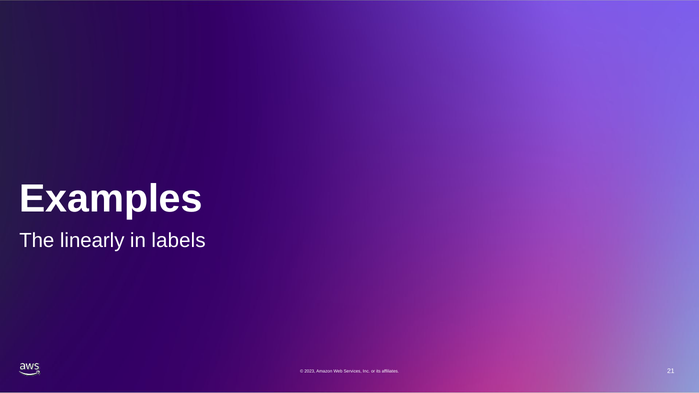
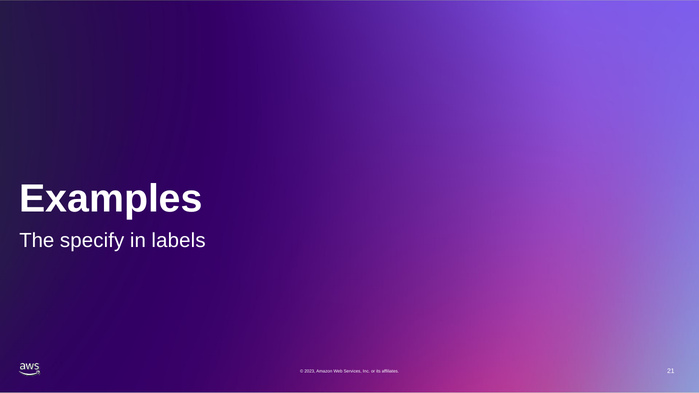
linearly: linearly -> specify
